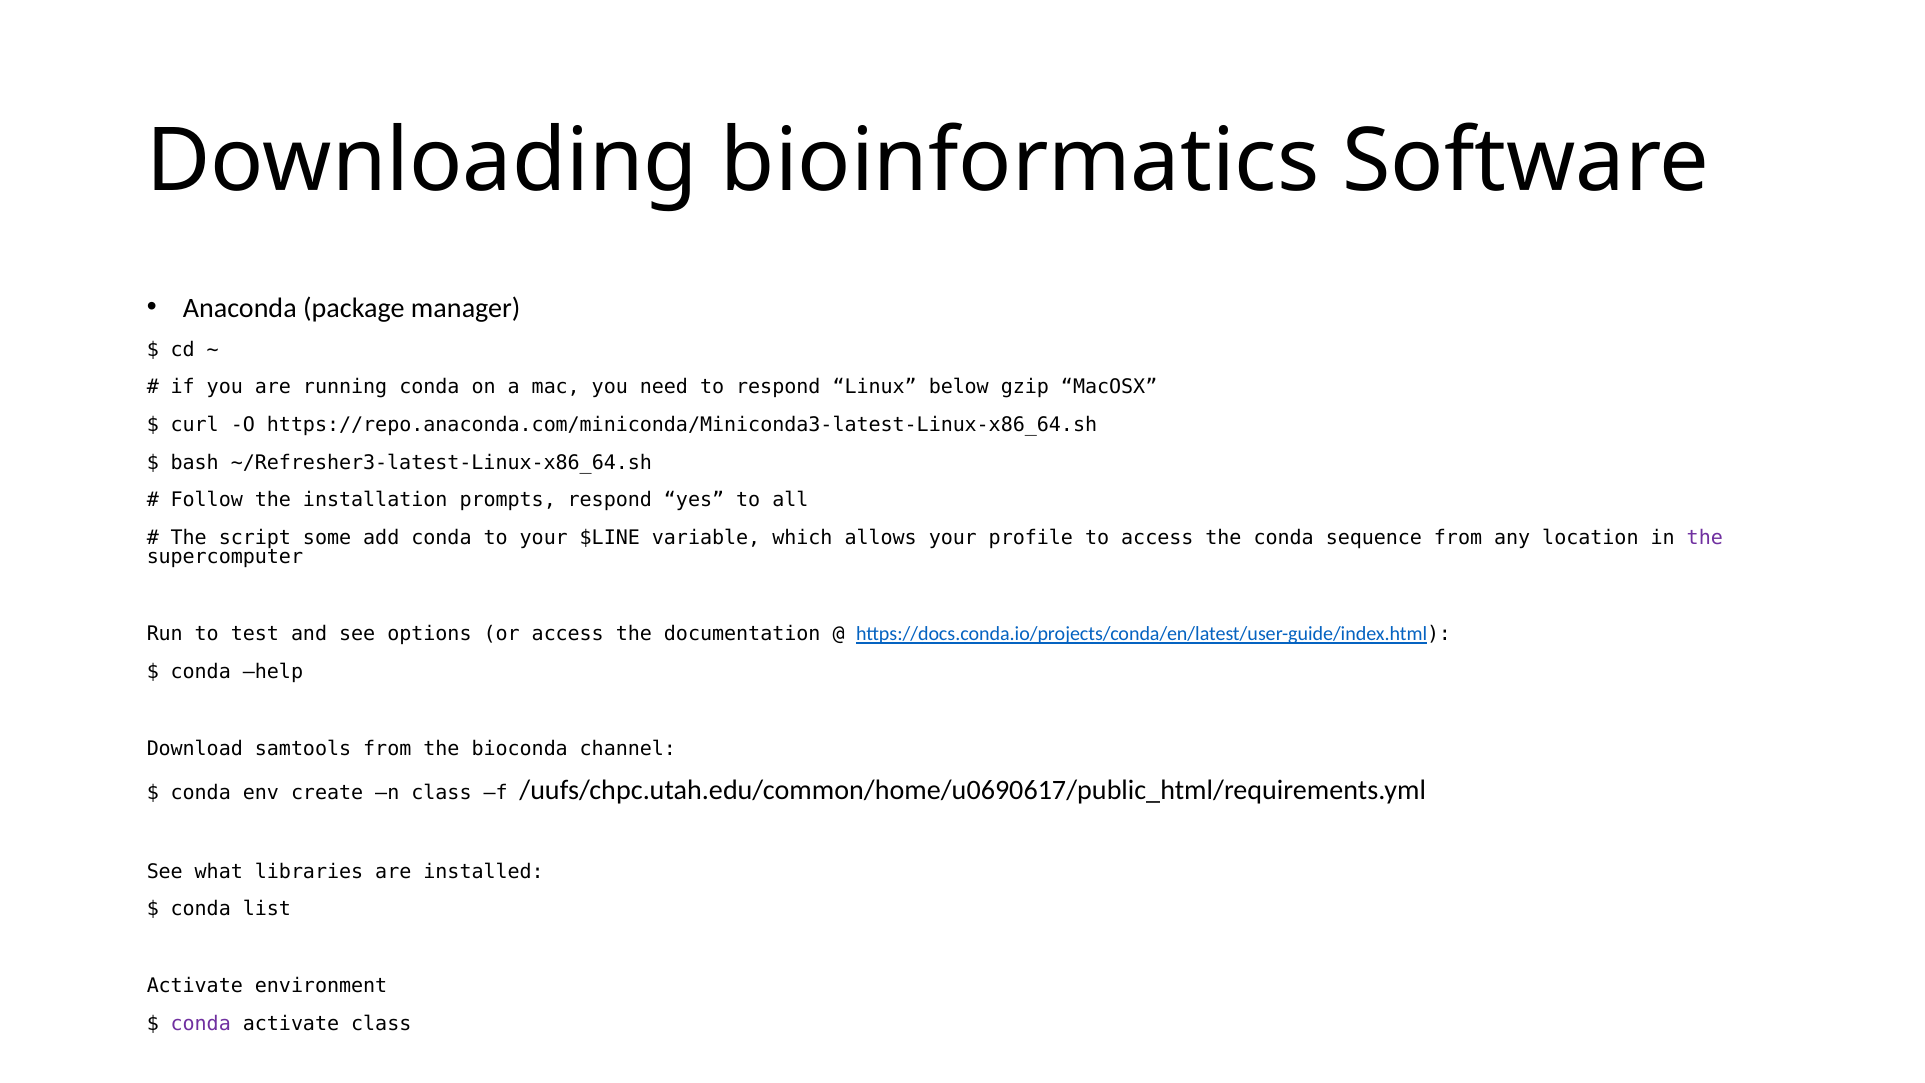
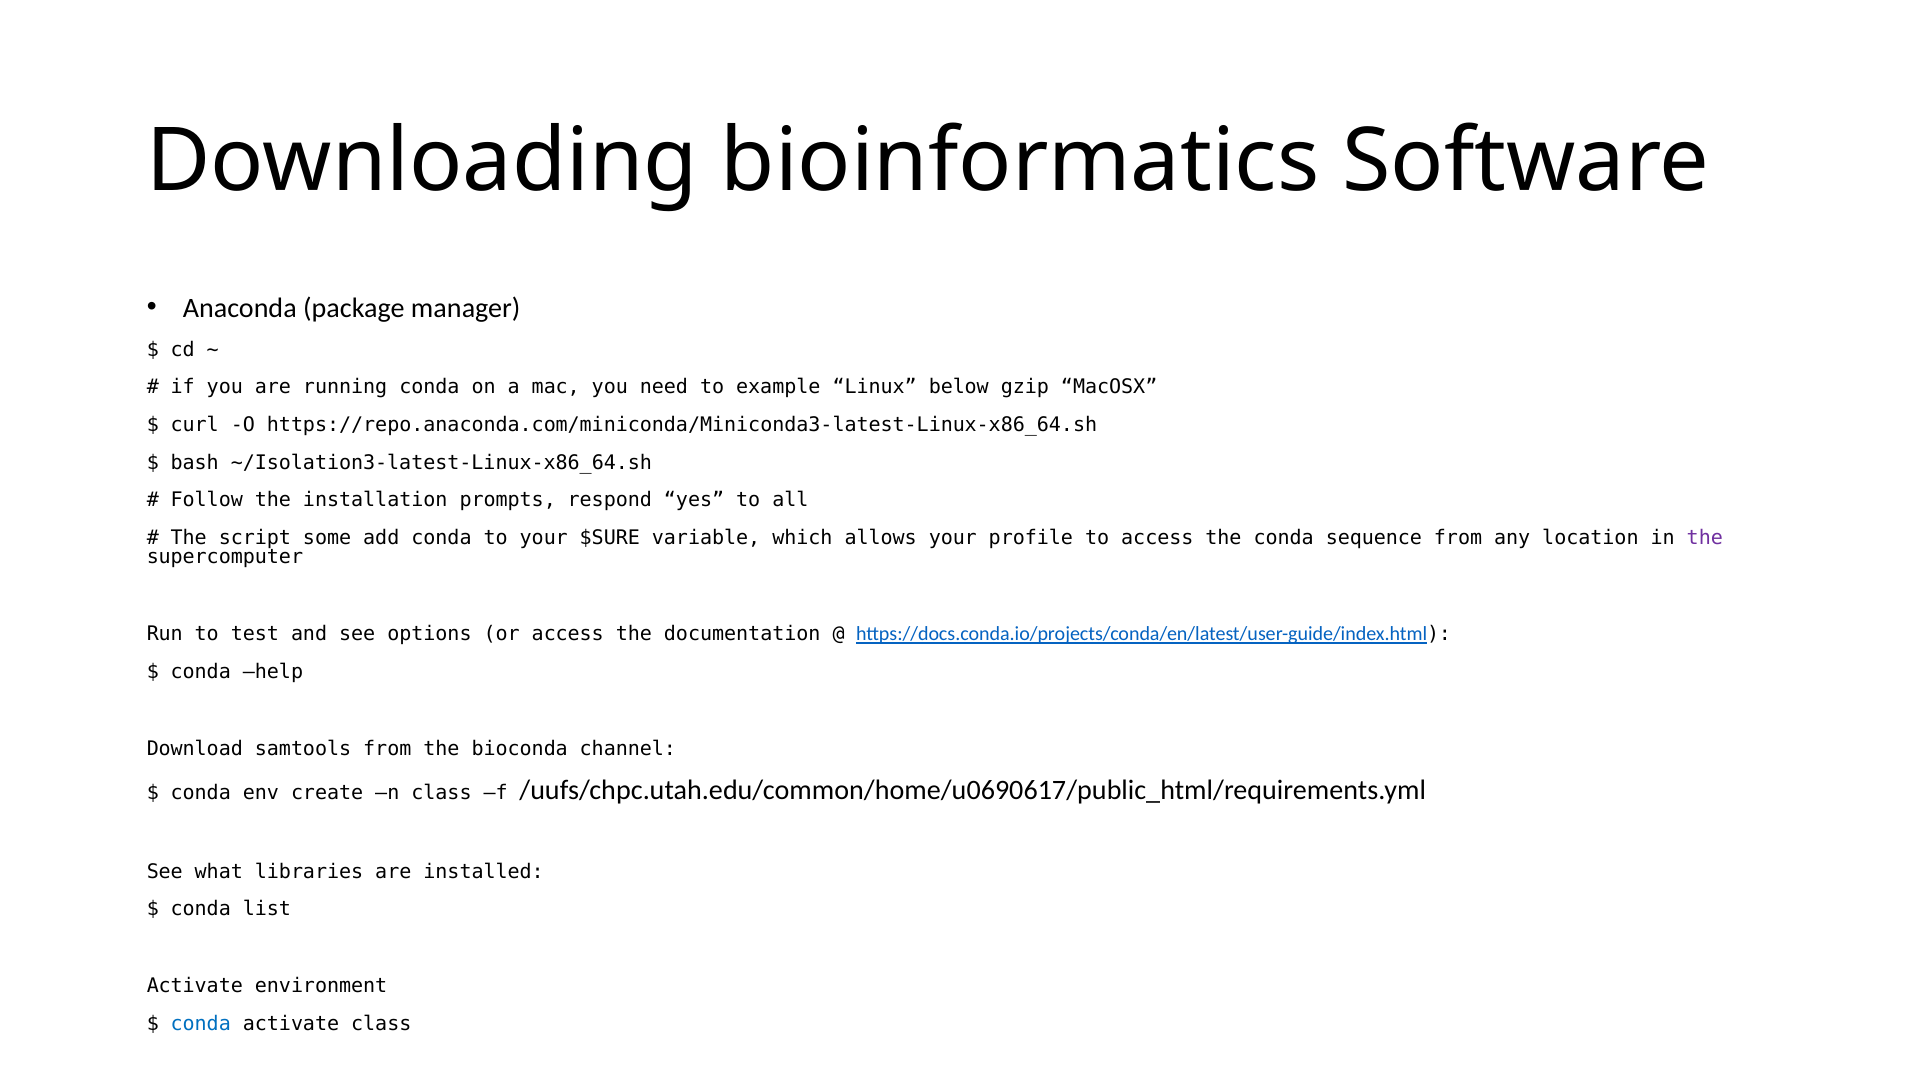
to respond: respond -> example
~/Refresher3-latest-Linux-x86_64.sh: ~/Refresher3-latest-Linux-x86_64.sh -> ~/Isolation3-latest-Linux-x86_64.sh
$LINE: $LINE -> $SURE
conda at (201, 1024) colour: purple -> blue
